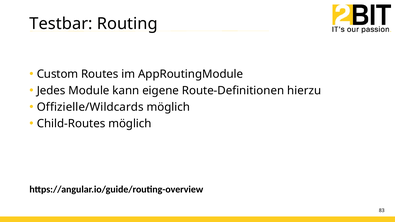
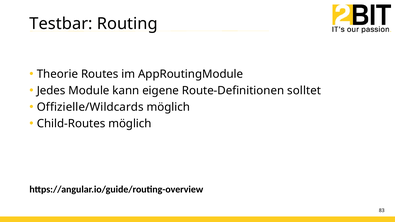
Custom: Custom -> Theorie
hierzu: hierzu -> solltet
